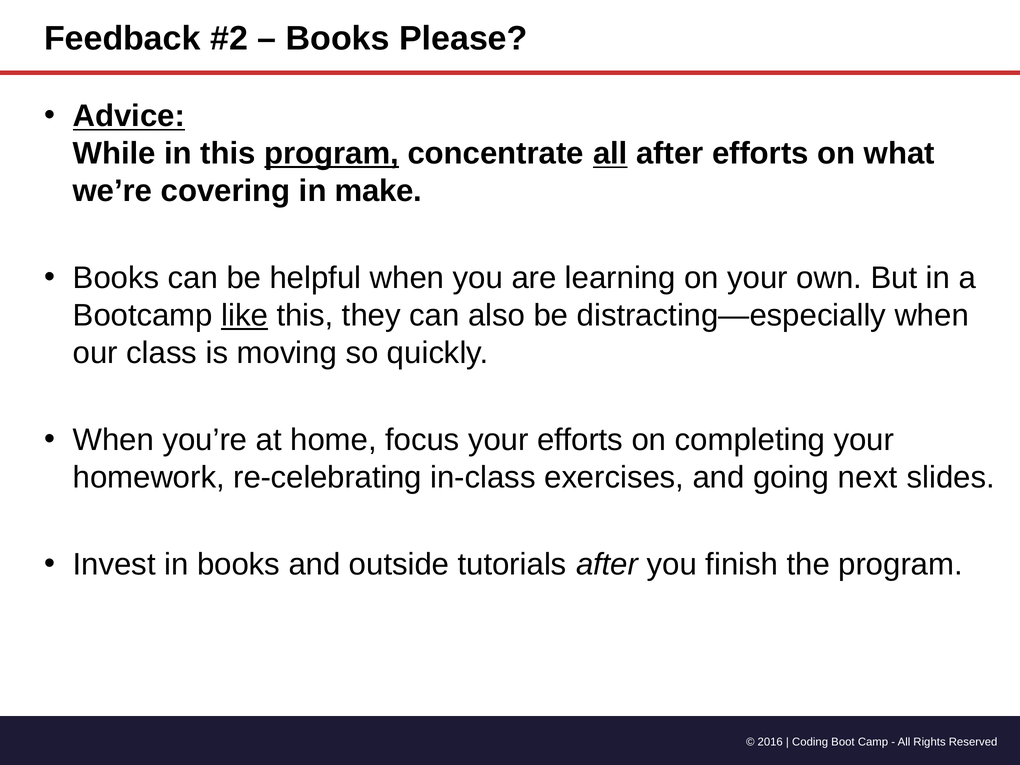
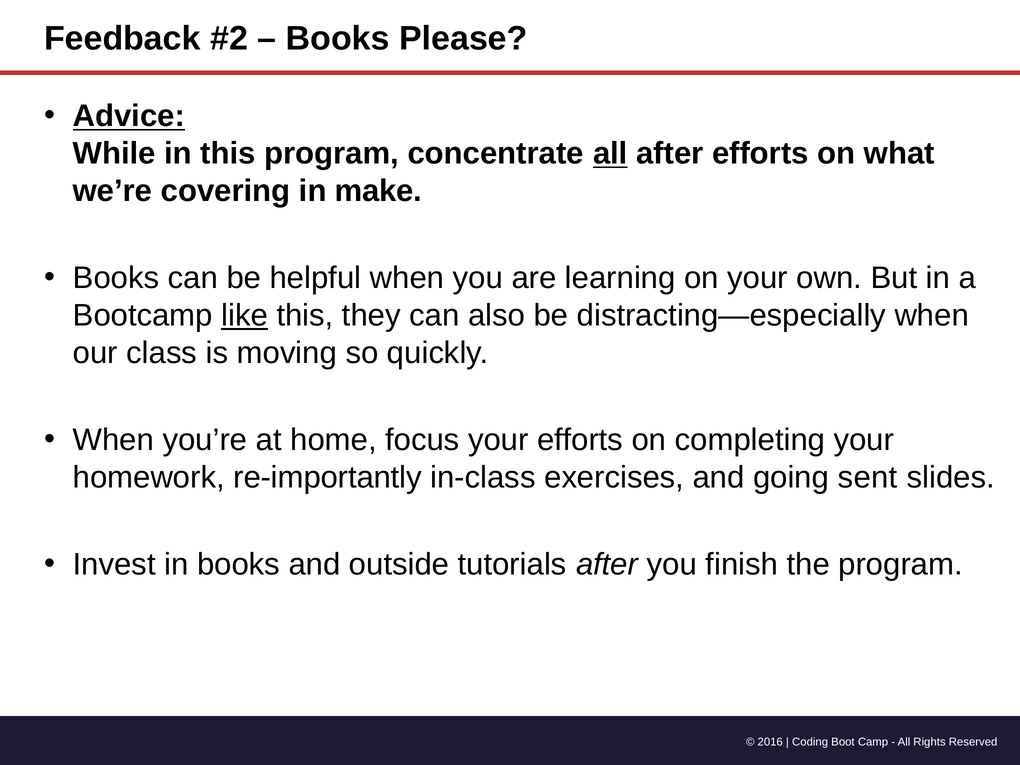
program at (332, 153) underline: present -> none
re-celebrating: re-celebrating -> re-importantly
next: next -> sent
